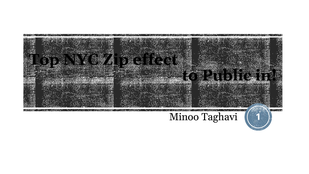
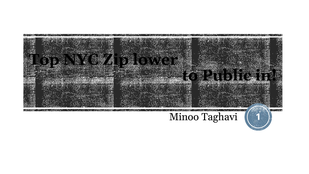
effect: effect -> lower
